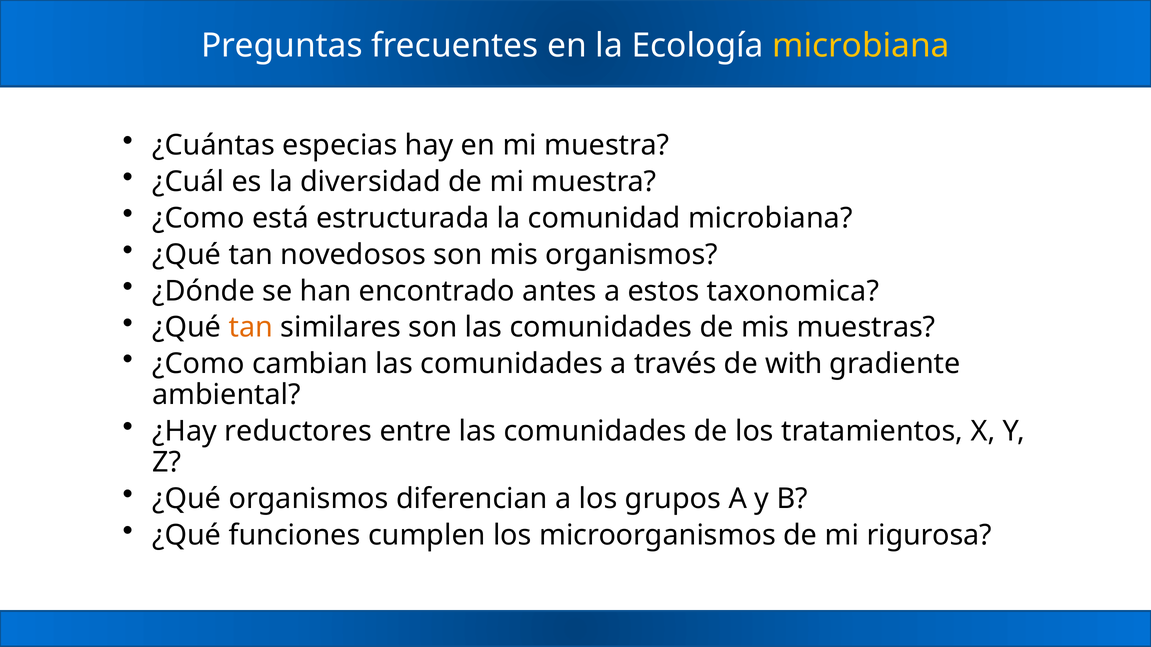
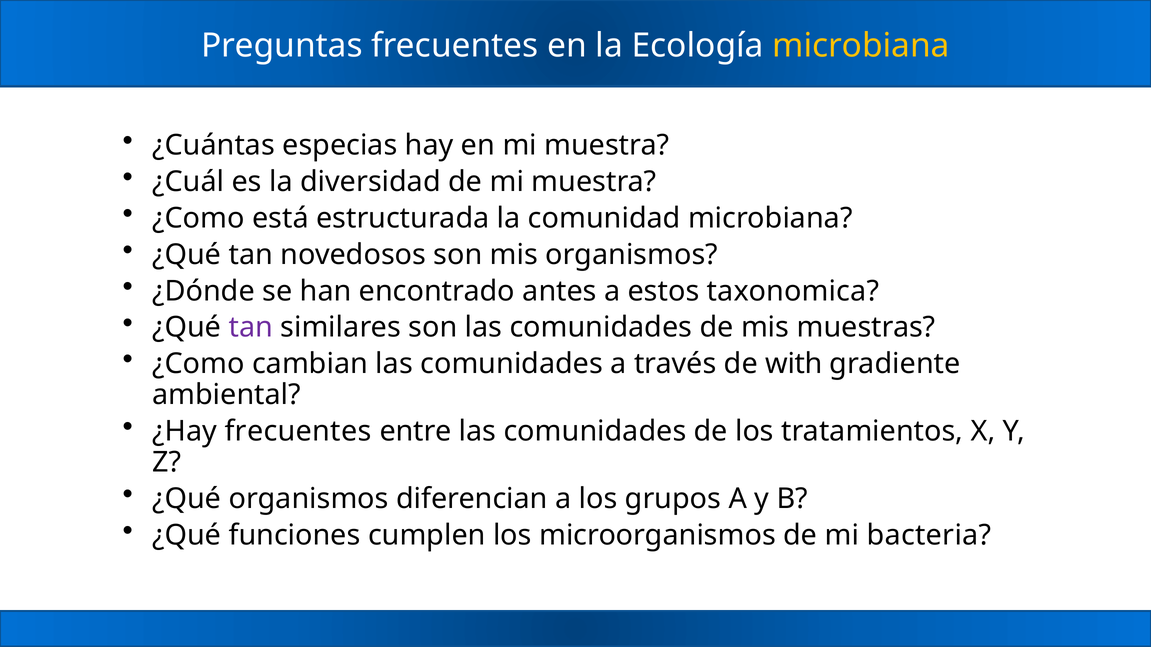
tan at (251, 328) colour: orange -> purple
¿Hay reductores: reductores -> frecuentes
rigurosa: rigurosa -> bacteria
